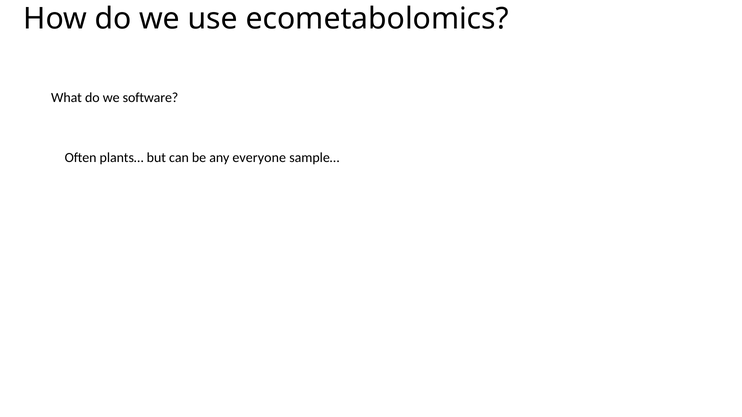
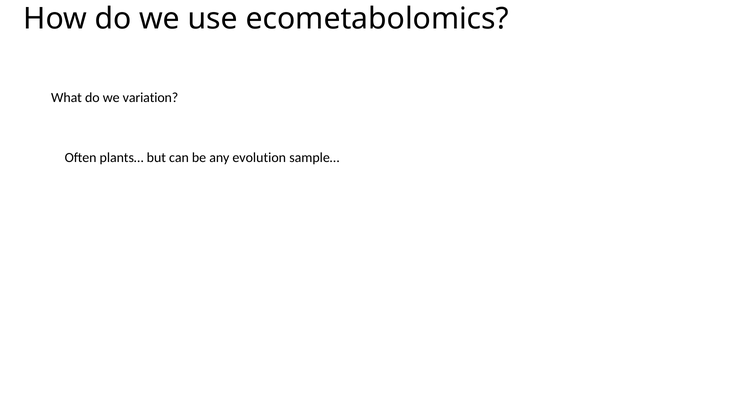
software: software -> variation
everyone: everyone -> evolution
